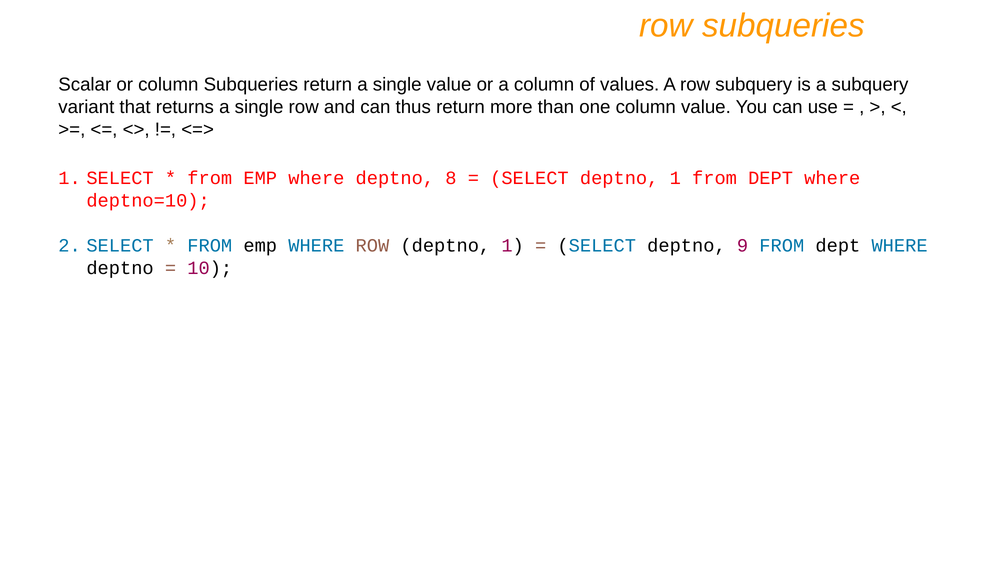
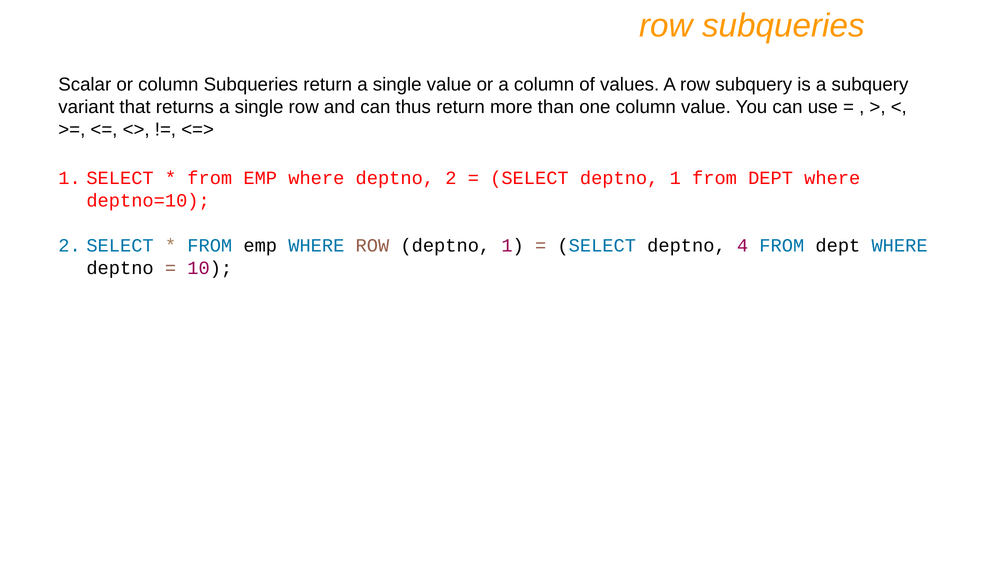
deptno 8: 8 -> 2
9: 9 -> 4
